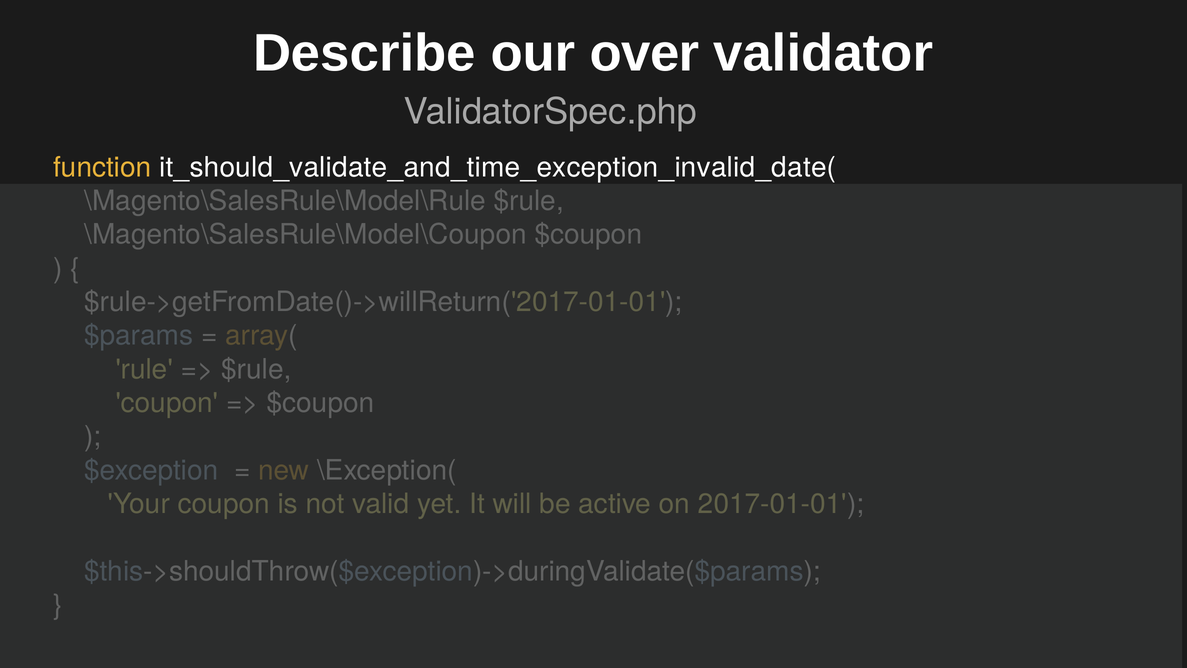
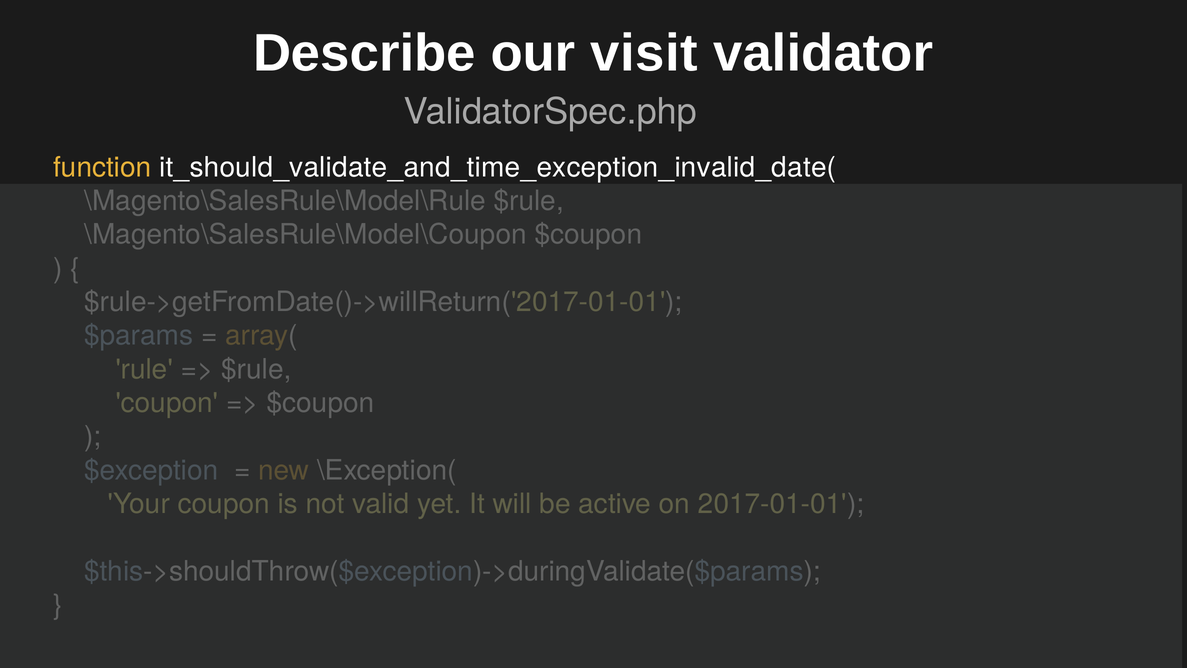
over: over -> visit
